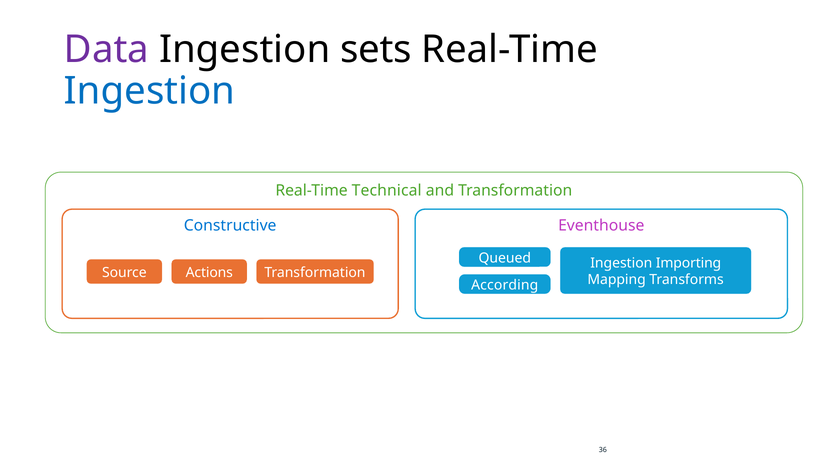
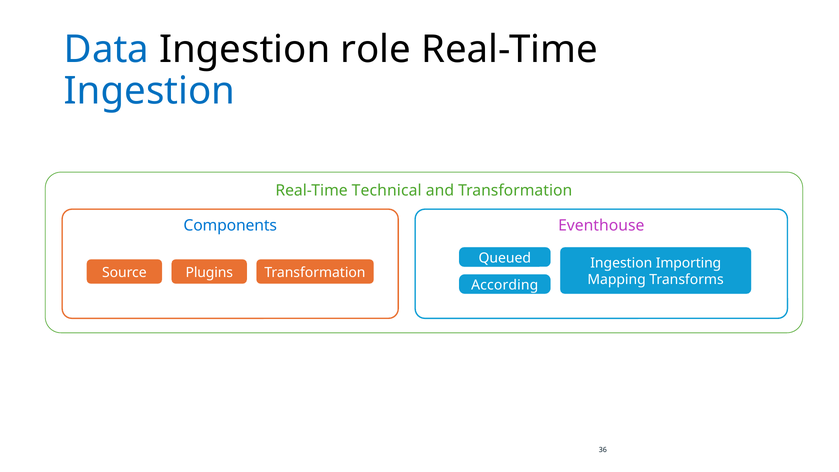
Data colour: purple -> blue
sets: sets -> role
Constructive: Constructive -> Components
Actions: Actions -> Plugins
